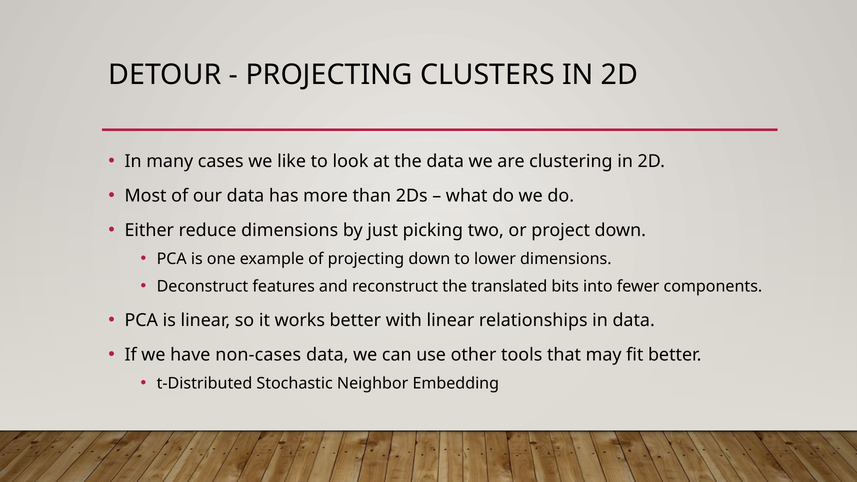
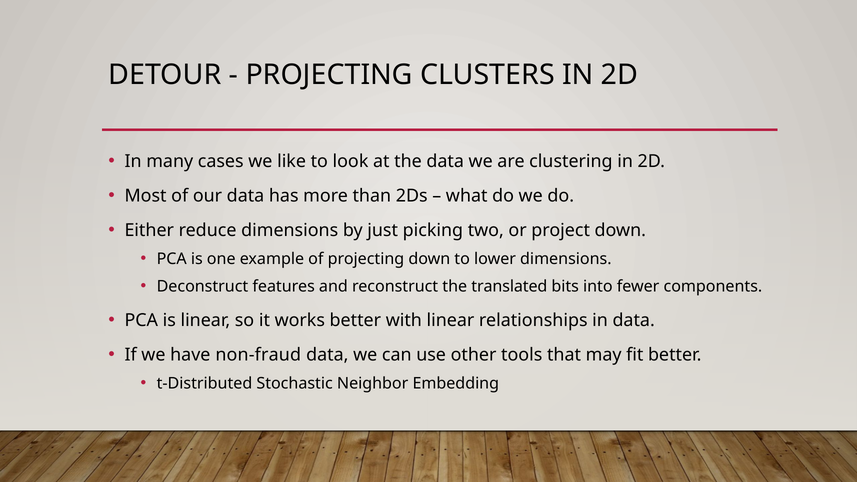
non-cases: non-cases -> non-fraud
